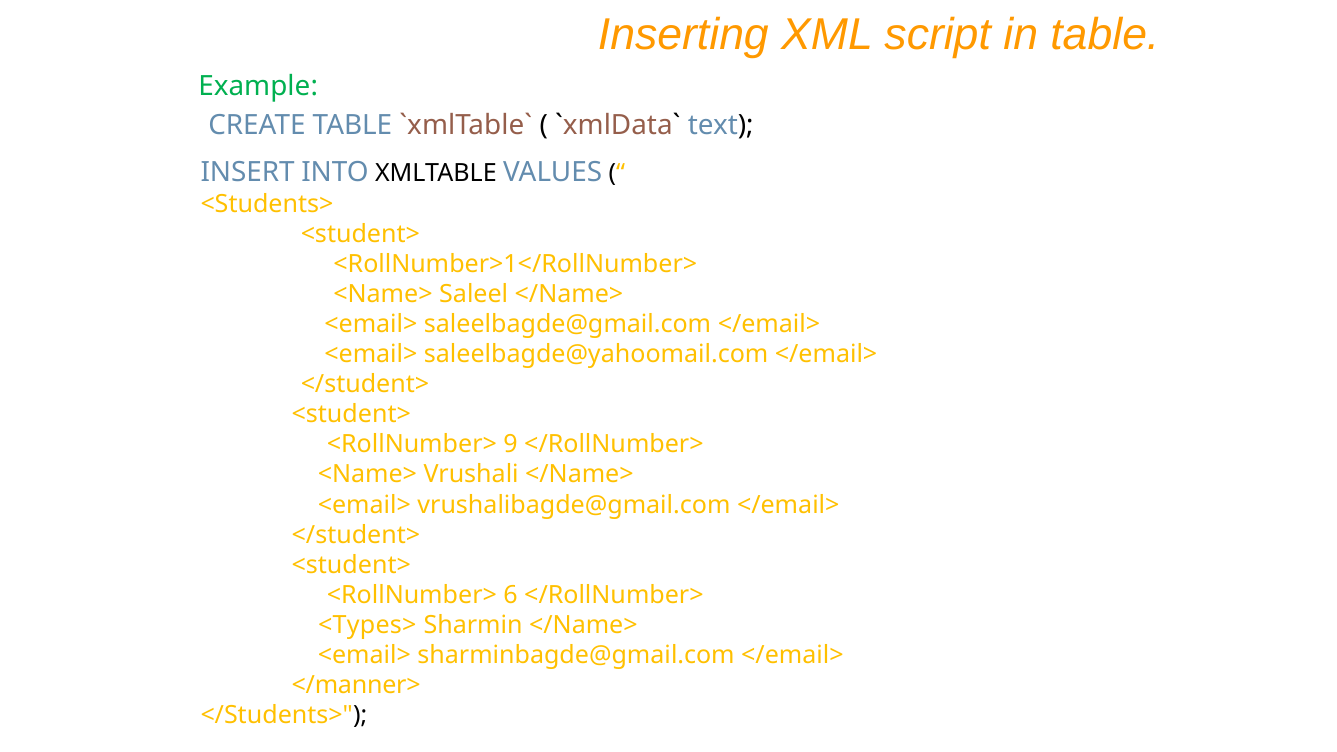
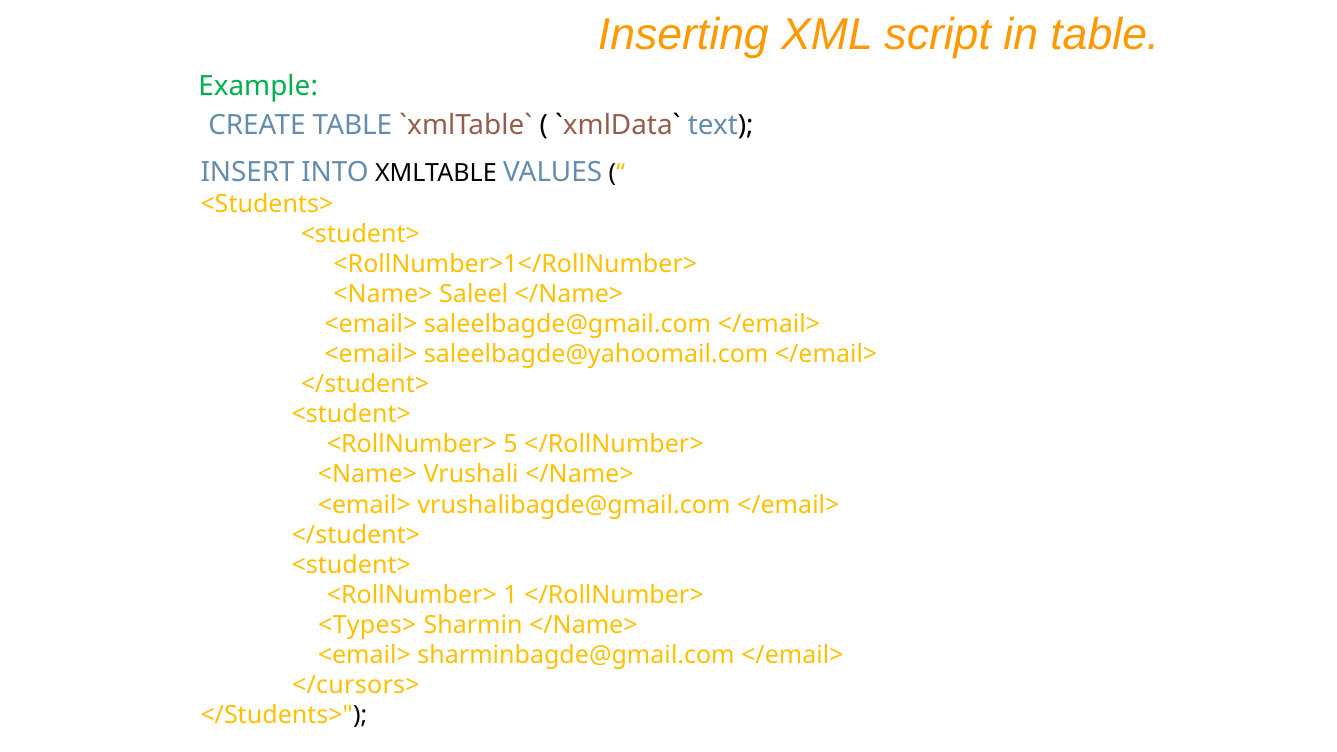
9: 9 -> 5
6: 6 -> 1
</manner>: </manner> -> </cursors>
